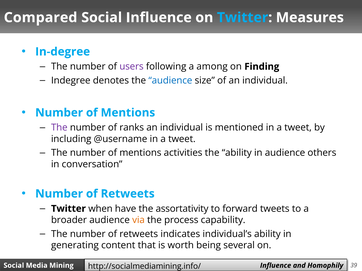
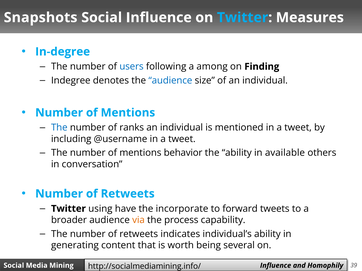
Compared: Compared -> Snapshots
users colour: purple -> blue
The at (59, 128) colour: purple -> blue
activities: activities -> behavior
in audience: audience -> available
when: when -> using
assortativity: assortativity -> incorporate
